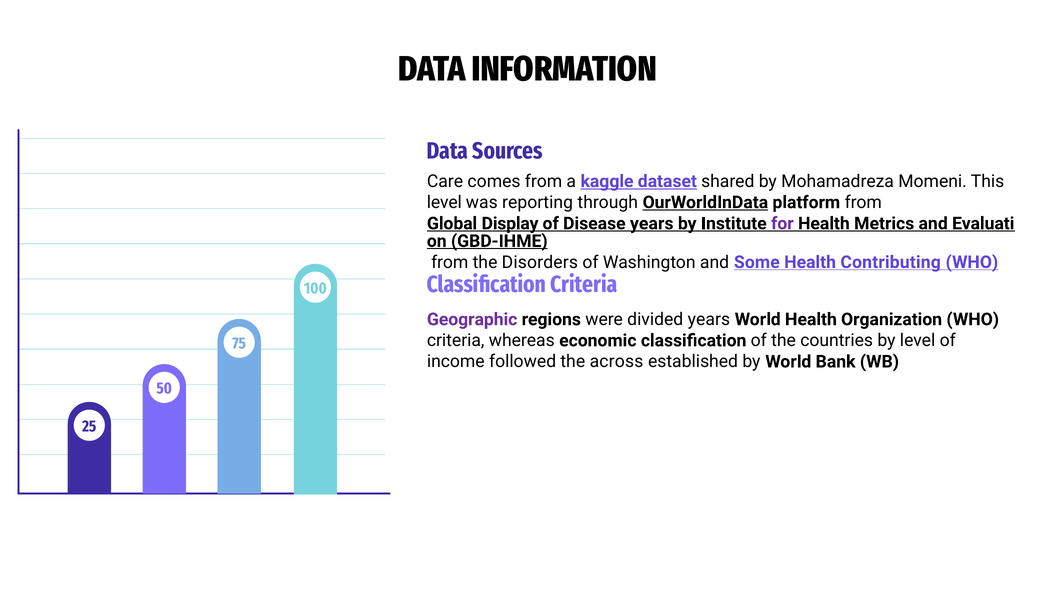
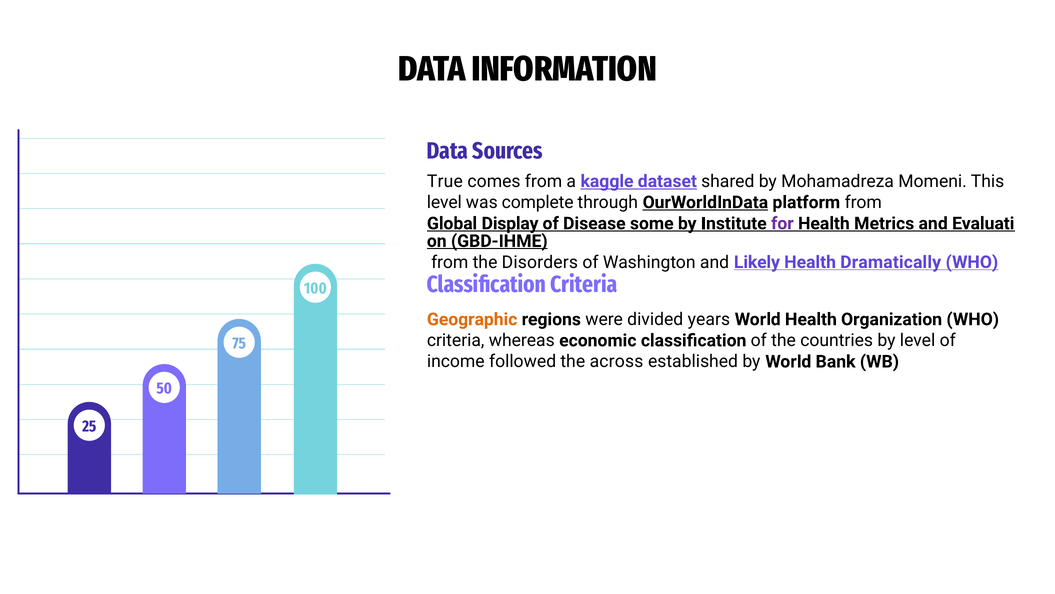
Care: Care -> True
reporting: reporting -> complete
Disease years: years -> some
Some: Some -> Likely
Contributing: Contributing -> Dramatically
Geographic colour: purple -> orange
